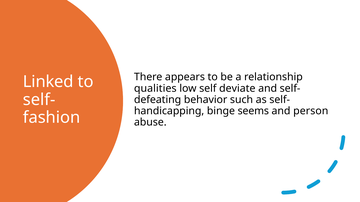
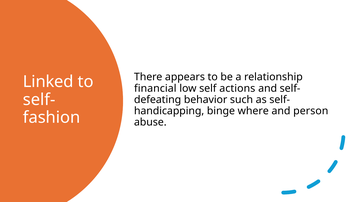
qualities: qualities -> financial
deviate: deviate -> actions
seems: seems -> where
